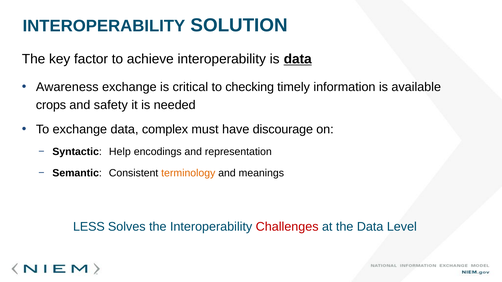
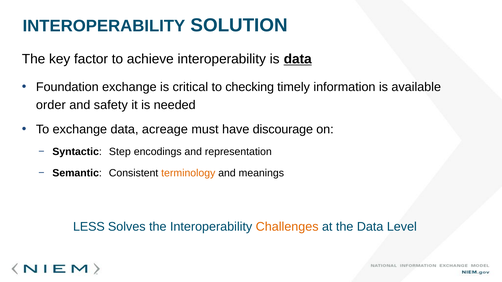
Awareness: Awareness -> Foundation
crops: crops -> order
complex: complex -> acreage
Help: Help -> Step
Challenges colour: red -> orange
